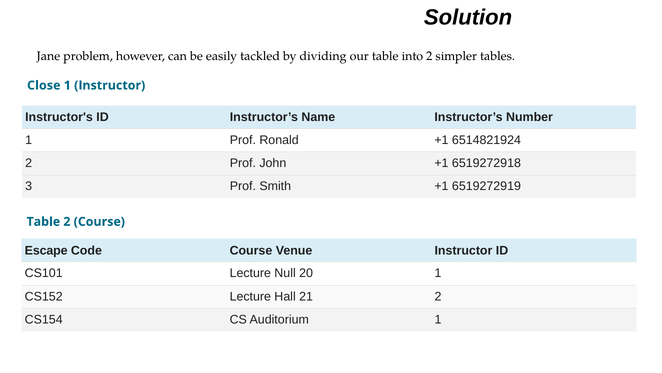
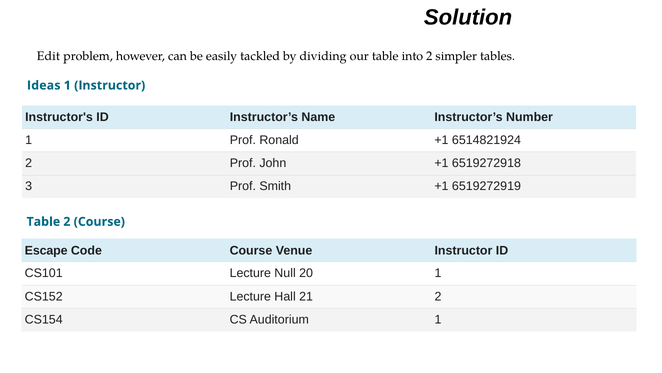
Jane: Jane -> Edit
Close: Close -> Ideas
